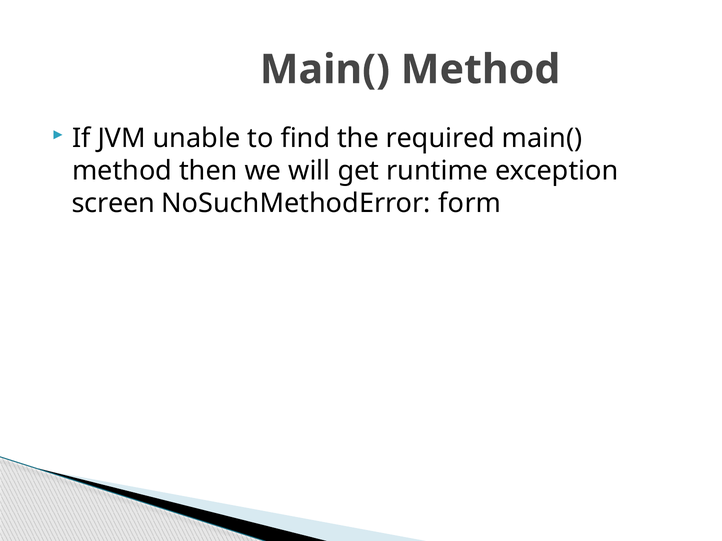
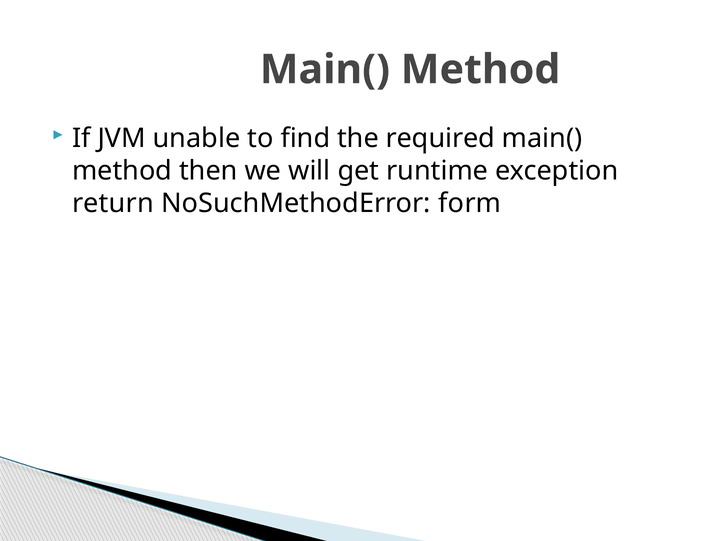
screen: screen -> return
